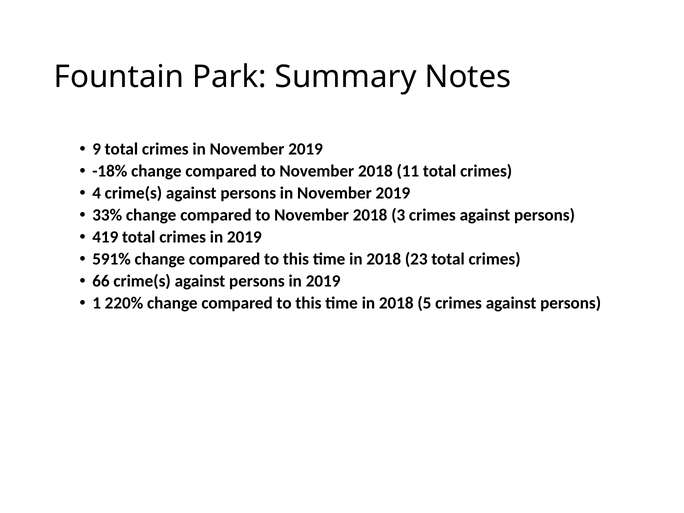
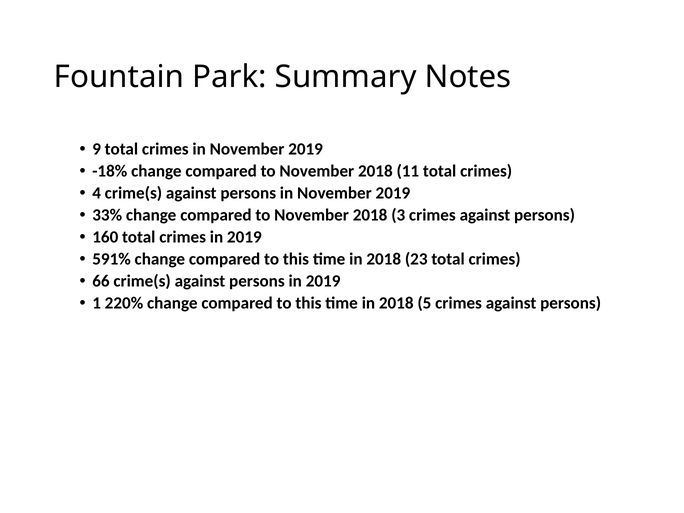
419: 419 -> 160
